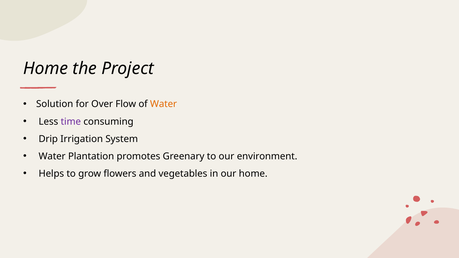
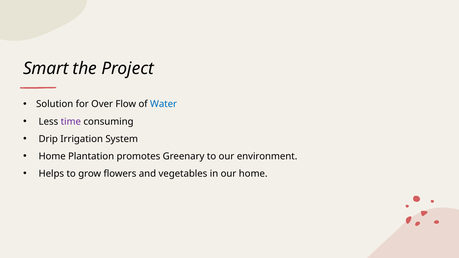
Home at (46, 69): Home -> Smart
Water at (164, 104) colour: orange -> blue
Water at (52, 156): Water -> Home
